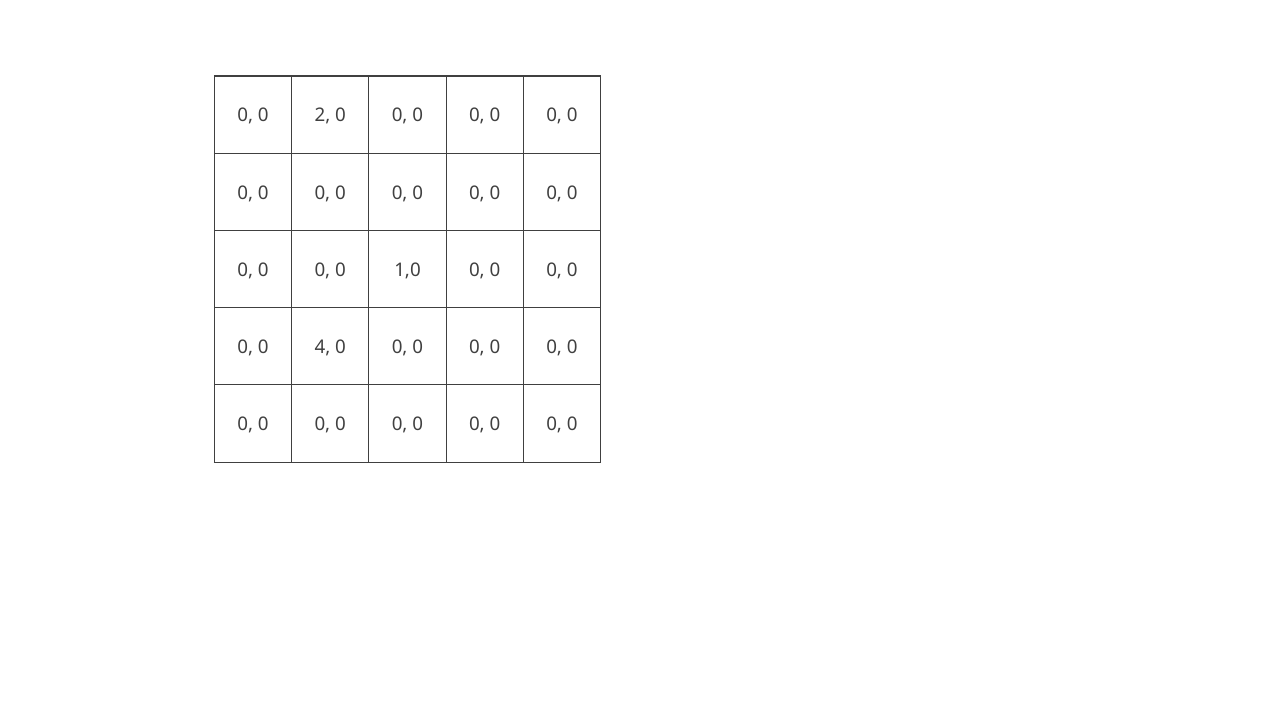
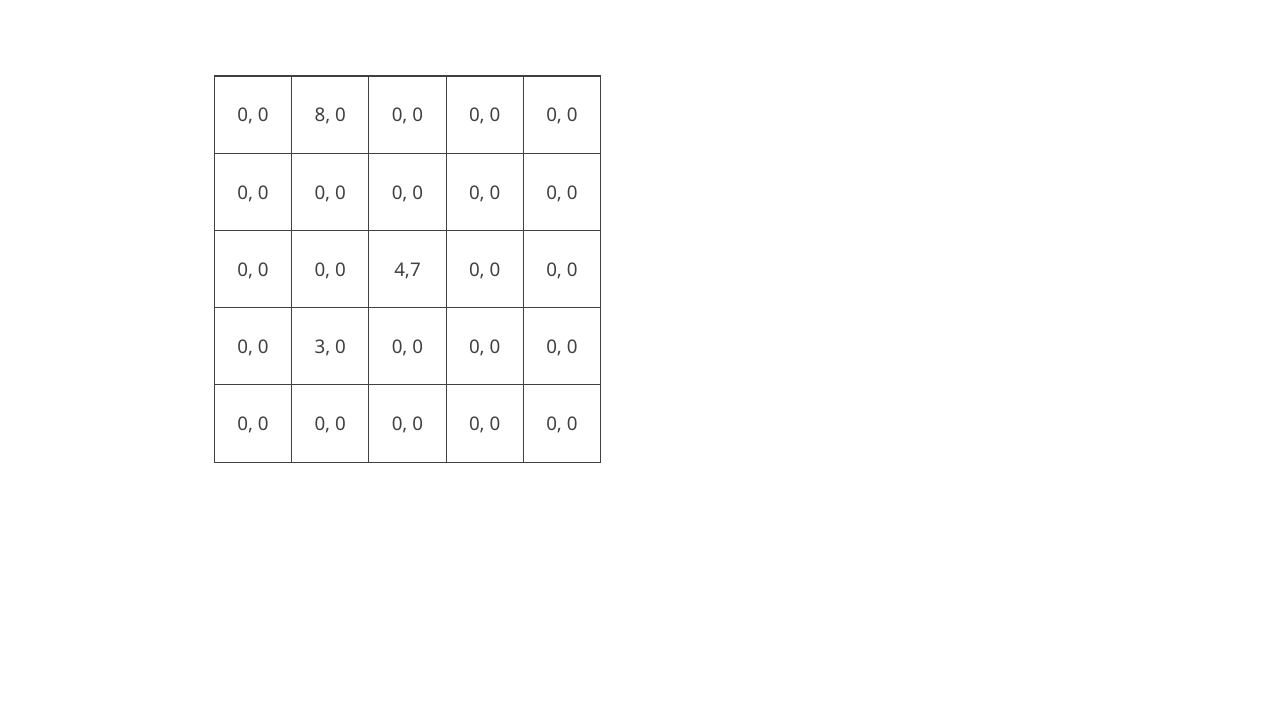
2: 2 -> 8
1,0: 1,0 -> 4,7
4: 4 -> 3
